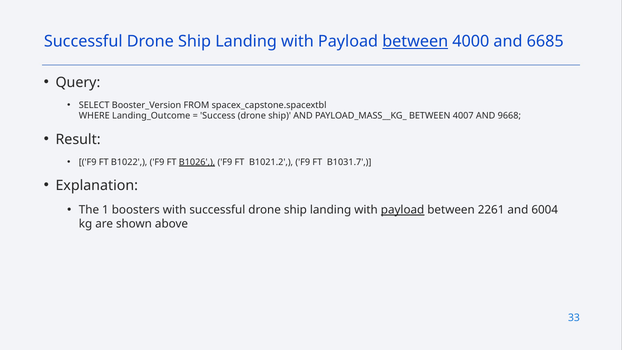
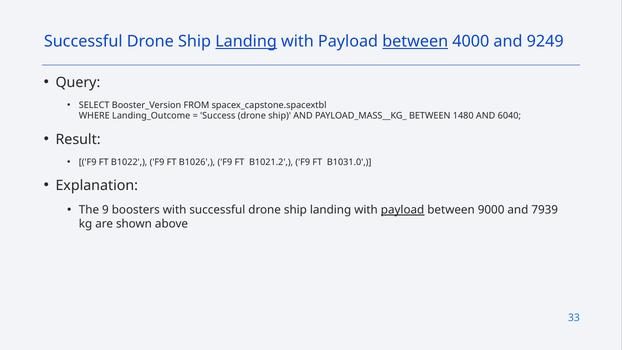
Landing at (246, 41) underline: none -> present
6685: 6685 -> 9249
4007: 4007 -> 1480
9668: 9668 -> 6040
B1026 underline: present -> none
B1031.7: B1031.7 -> B1031.0
1: 1 -> 9
2261: 2261 -> 9000
6004: 6004 -> 7939
